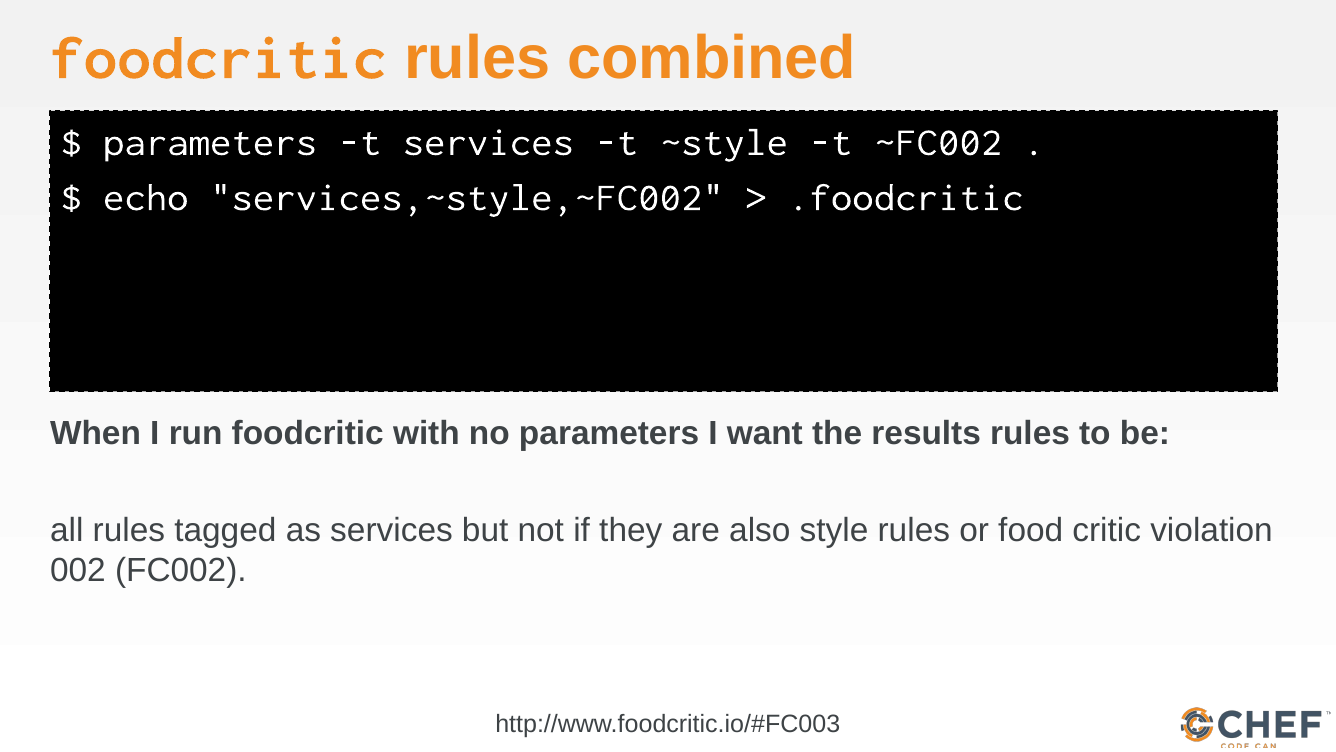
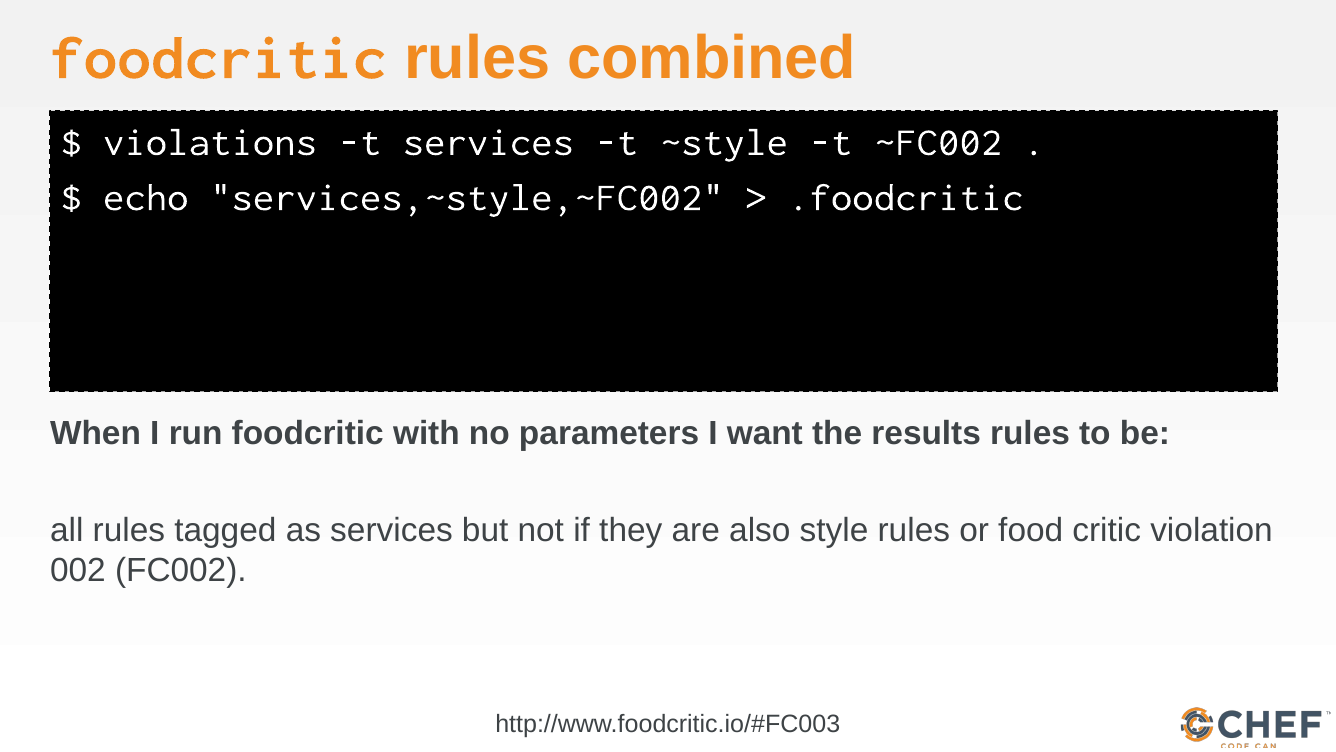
parameters at (210, 142): parameters -> violations
